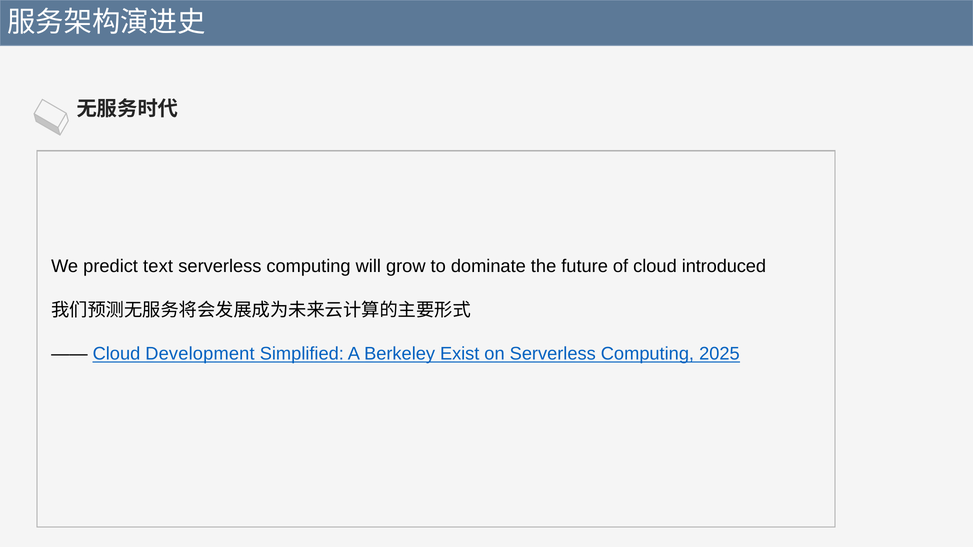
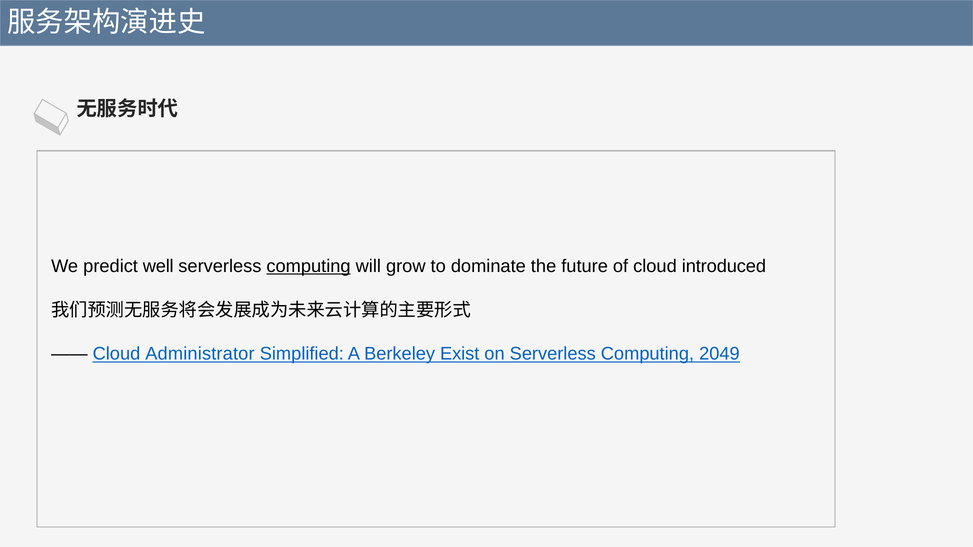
text: text -> well
computing at (309, 266) underline: none -> present
Development: Development -> Administrator
2025: 2025 -> 2049
